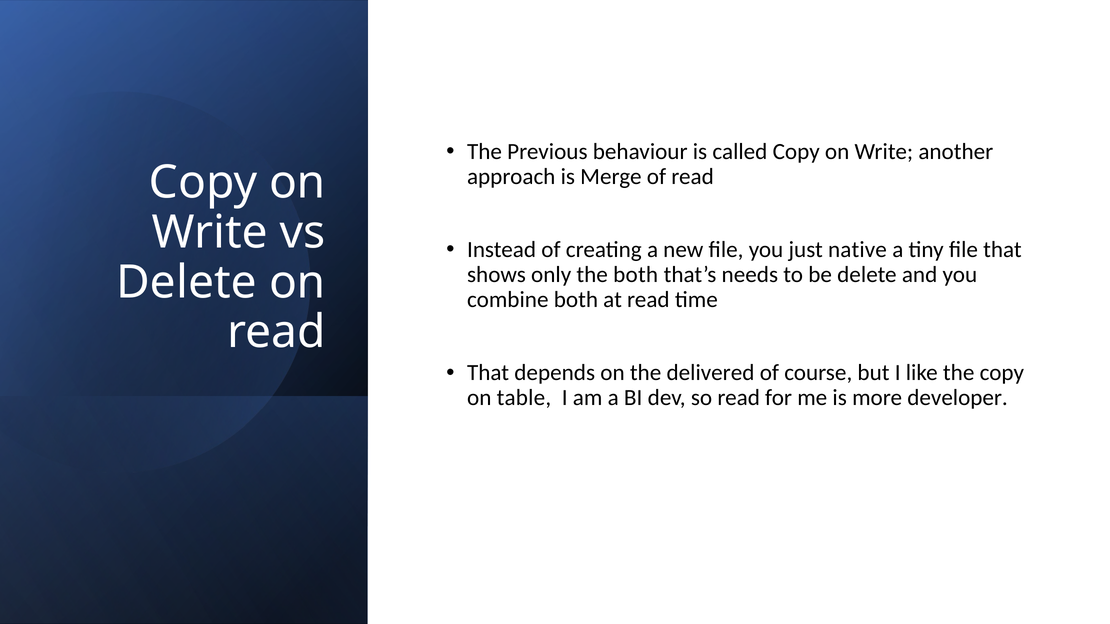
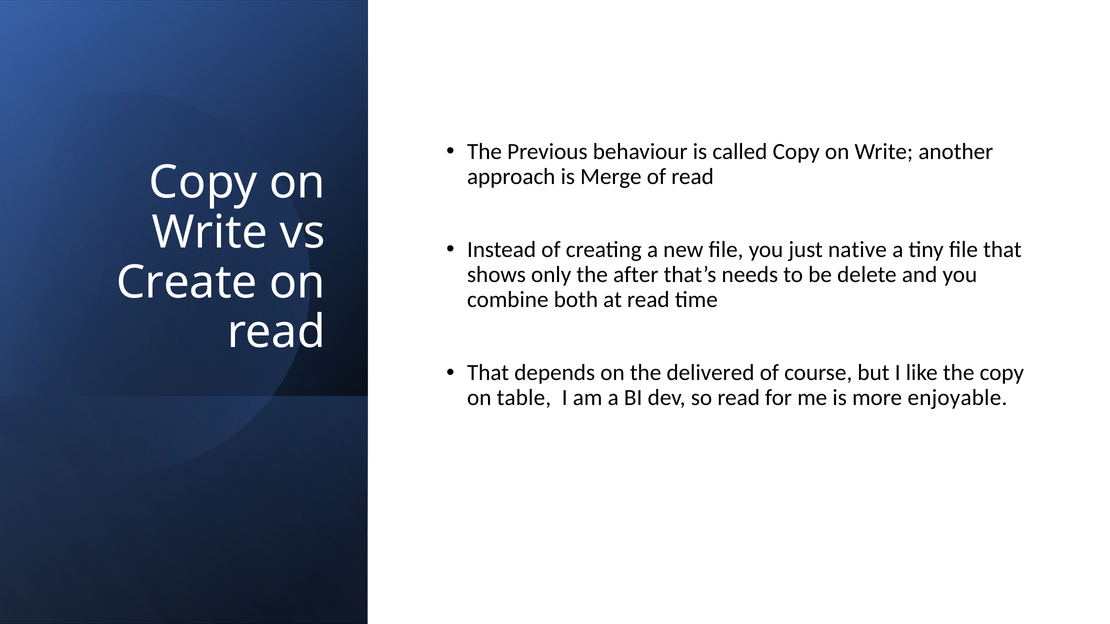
the both: both -> after
Delete at (187, 282): Delete -> Create
developer: developer -> enjoyable
